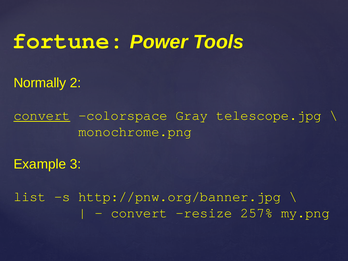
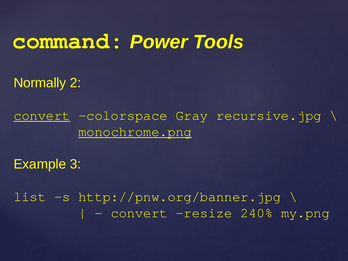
fortune: fortune -> command
telescope.jpg: telescope.jpg -> recursive.jpg
monochrome.png underline: none -> present
257%: 257% -> 240%
